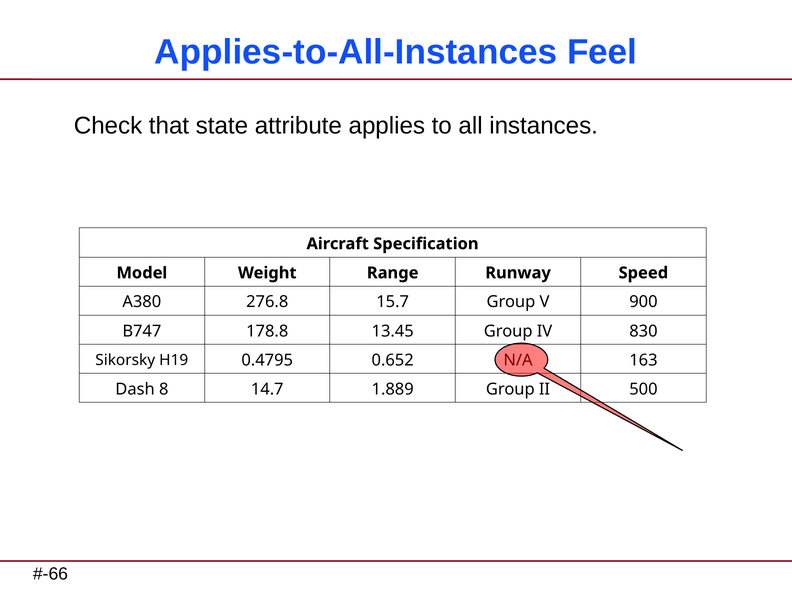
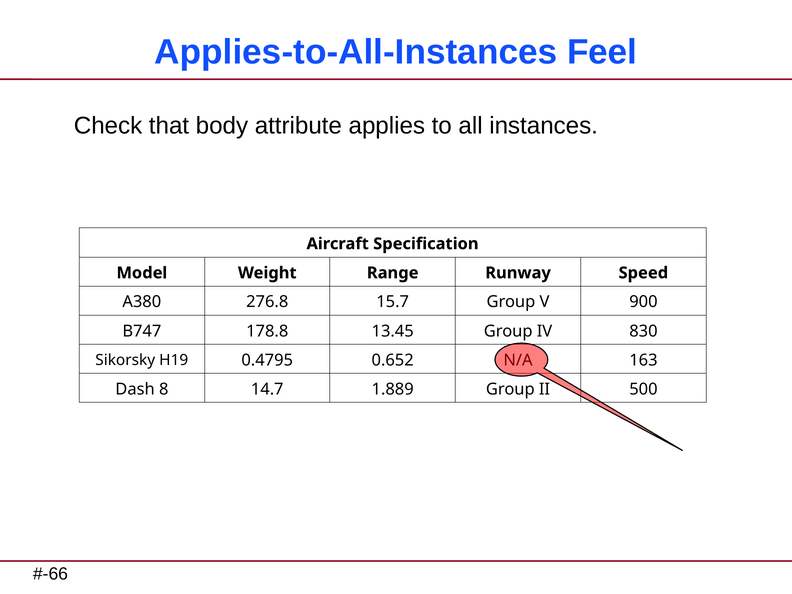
state: state -> body
